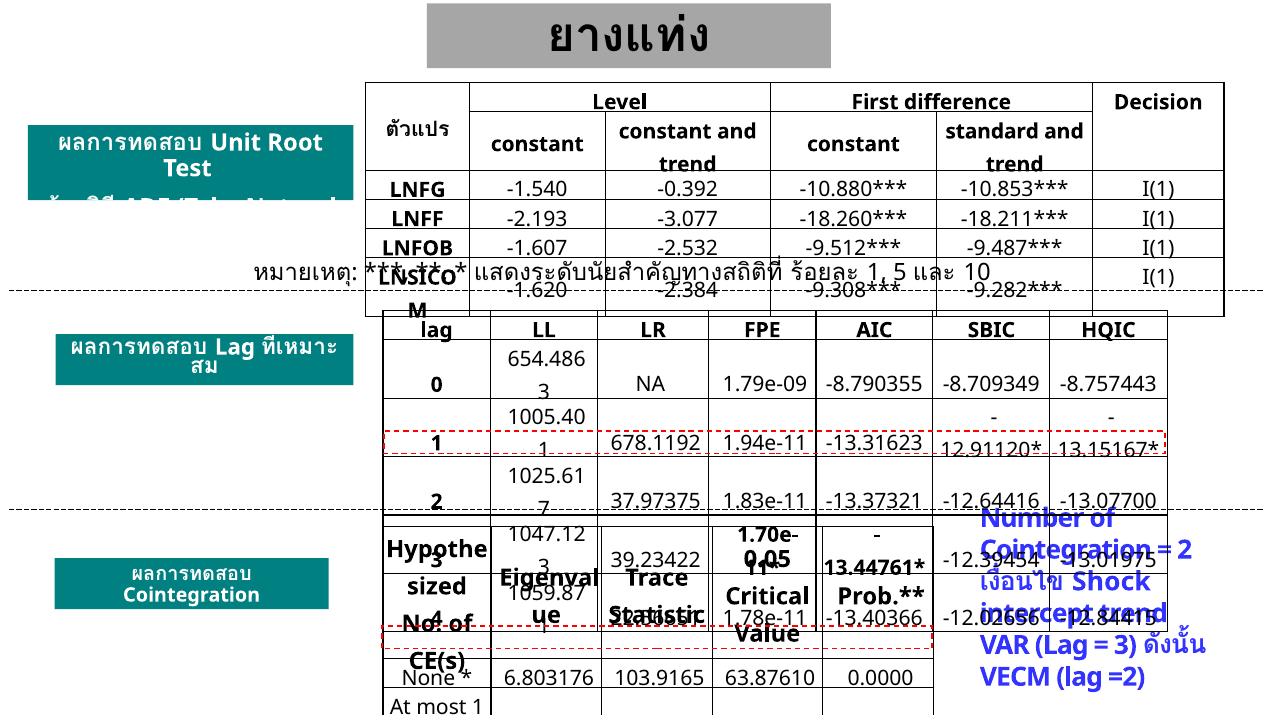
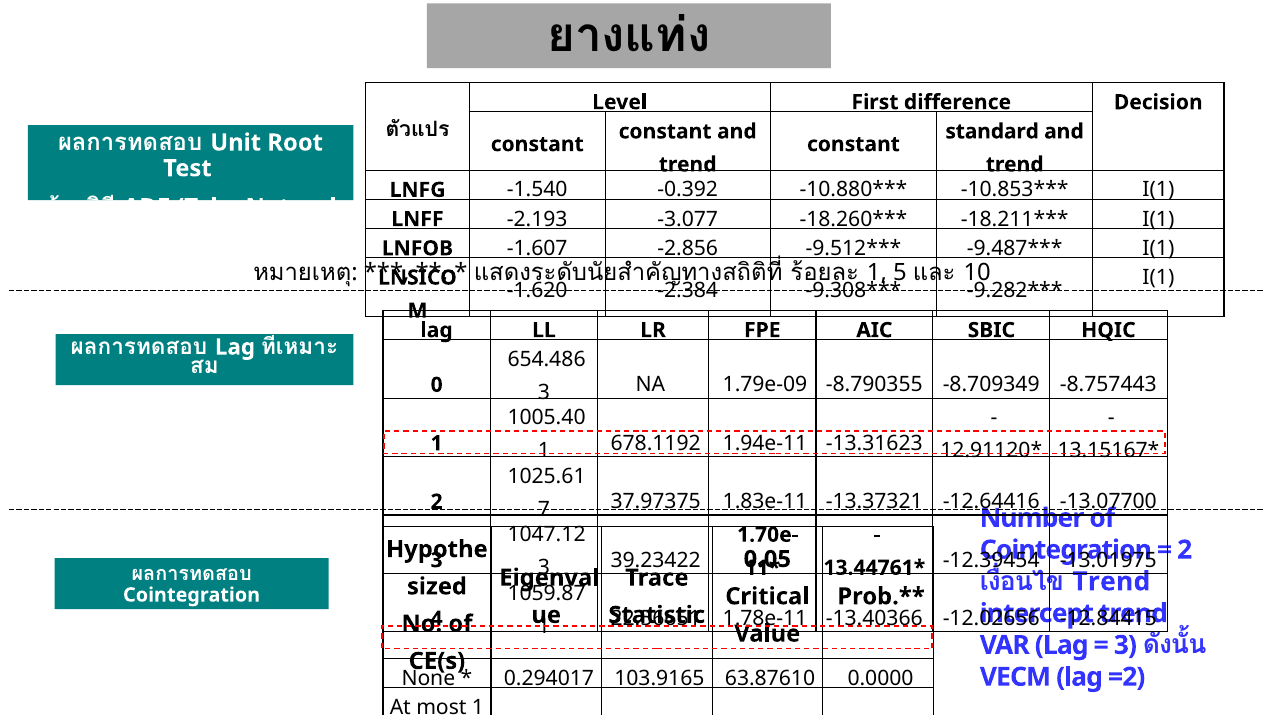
-2.532: -2.532 -> -2.856
Shock at (1111, 582): Shock -> Trend
6.803176: 6.803176 -> 0.294017
